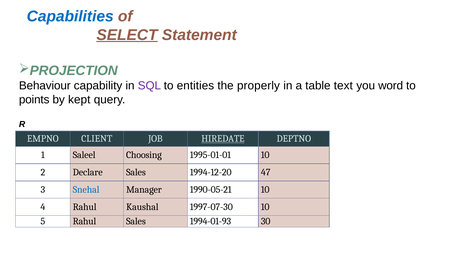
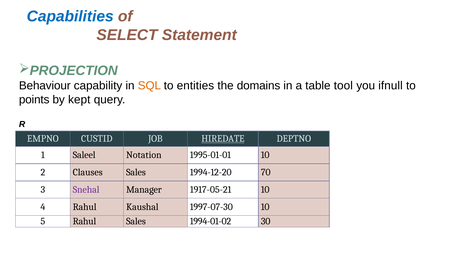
SELECT underline: present -> none
SQL colour: purple -> orange
properly: properly -> domains
text: text -> tool
word: word -> ifnull
CLIENT: CLIENT -> CUSTID
Choosing: Choosing -> Notation
Declare: Declare -> Clauses
47: 47 -> 70
Snehal colour: blue -> purple
1990-05-21: 1990-05-21 -> 1917-05-21
1994-01-93: 1994-01-93 -> 1994-01-02
